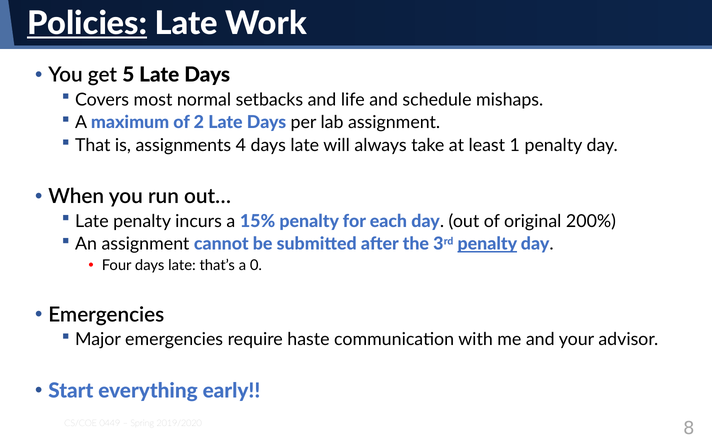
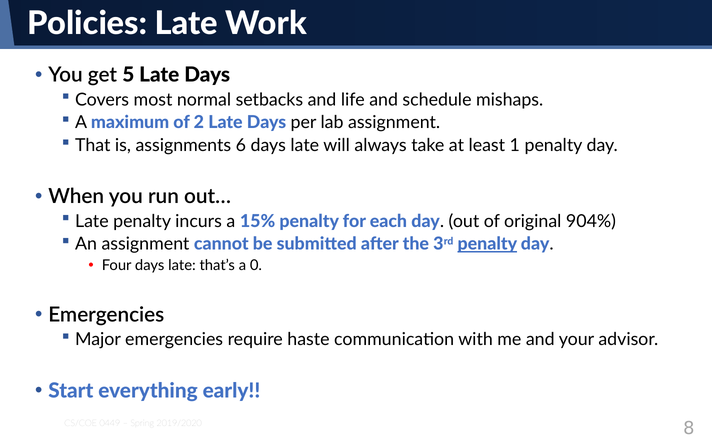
Policies underline: present -> none
4: 4 -> 6
200%: 200% -> 904%
